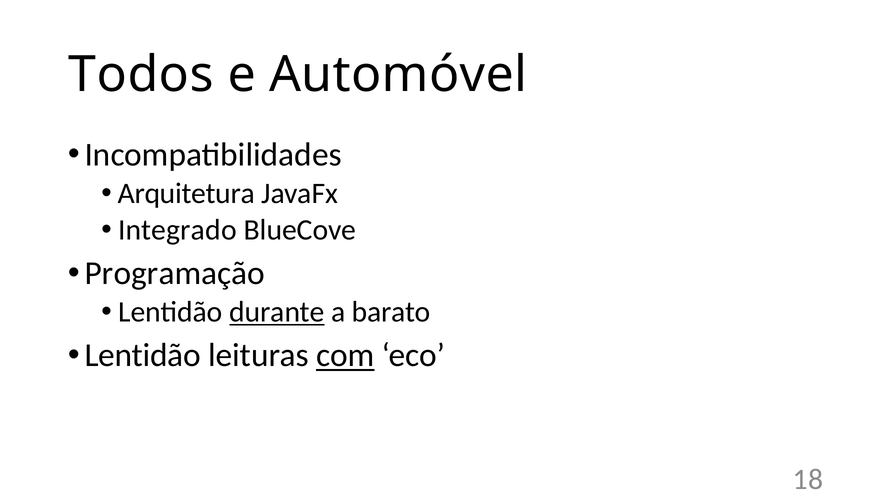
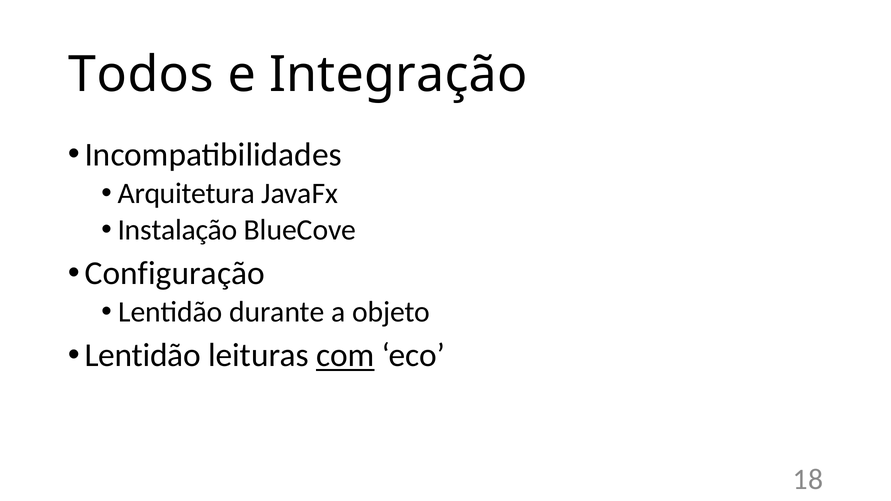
Automóvel: Automóvel -> Integração
Integrado: Integrado -> Instalação
Programação: Programação -> Configuração
durante underline: present -> none
barato: barato -> objeto
